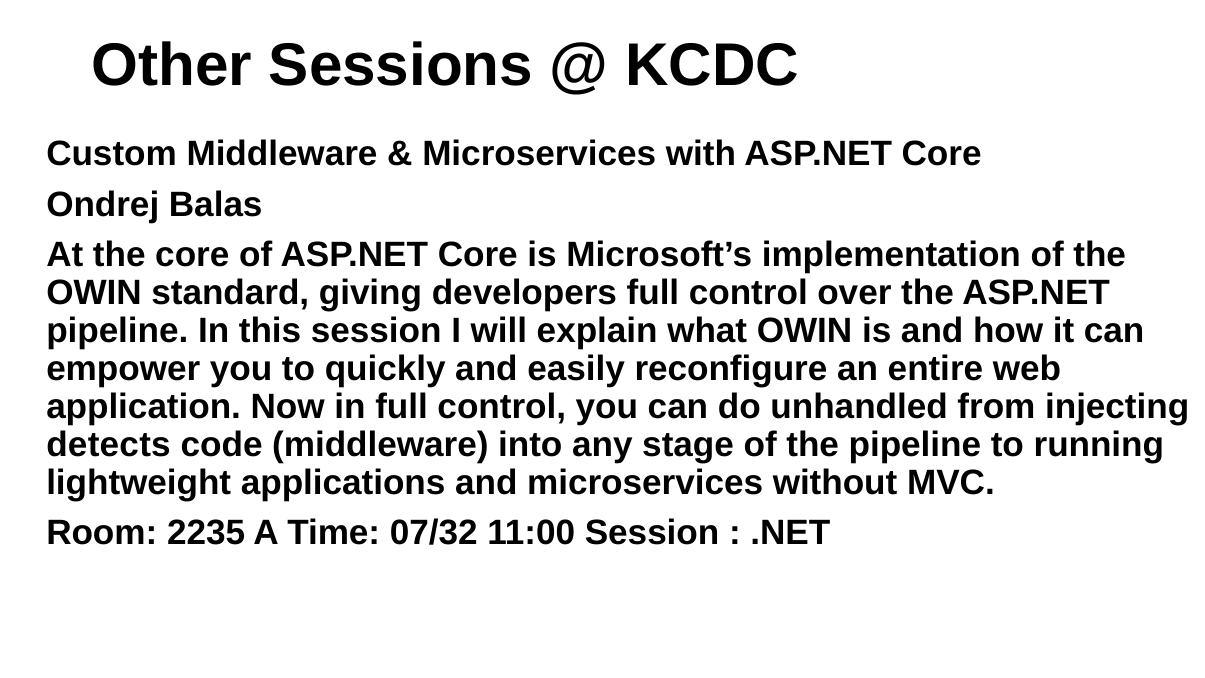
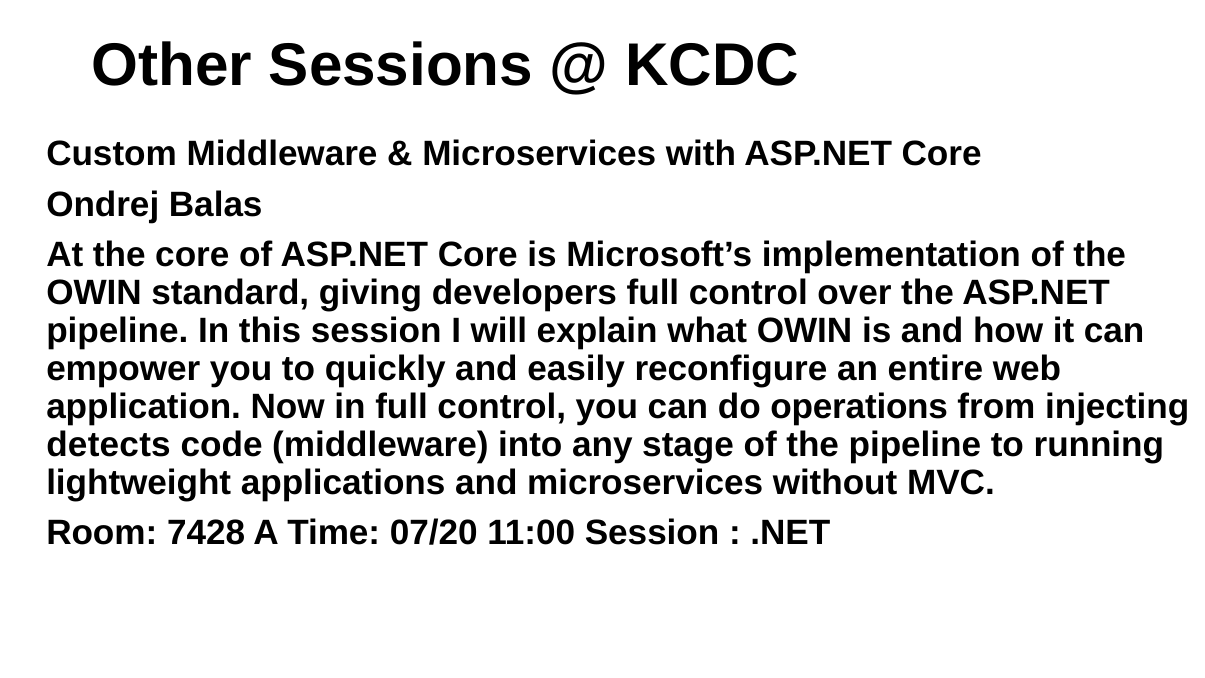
unhandled: unhandled -> operations
2235: 2235 -> 7428
07/32: 07/32 -> 07/20
